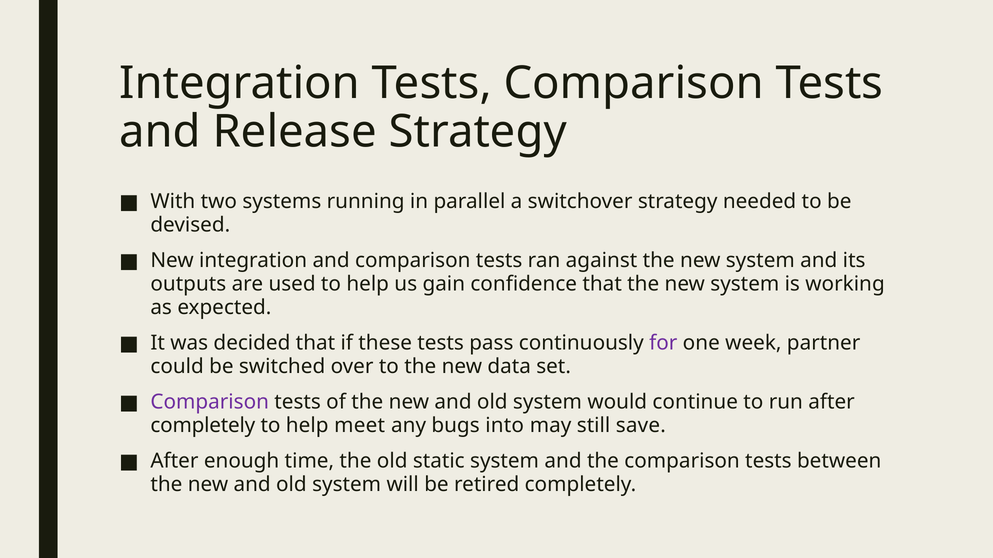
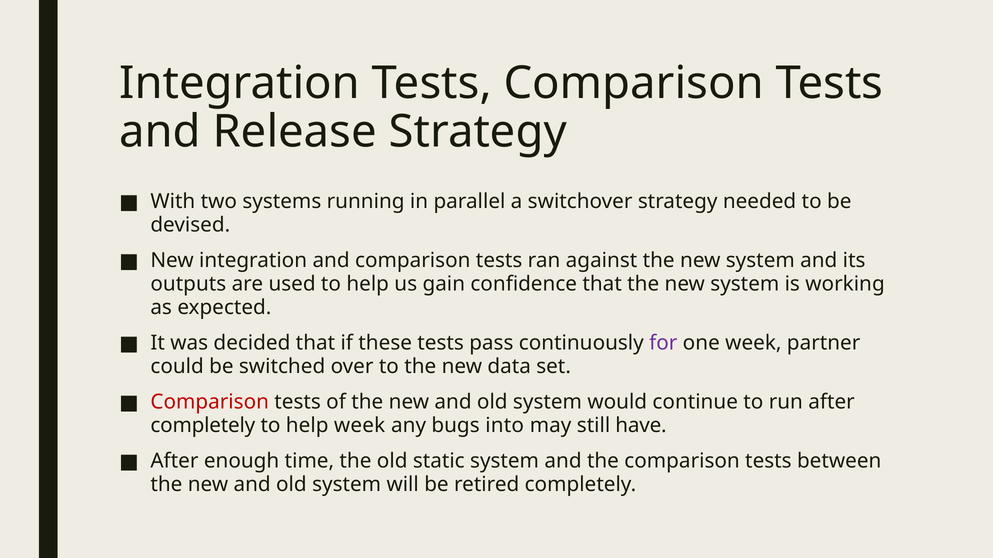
Comparison at (210, 402) colour: purple -> red
help meet: meet -> week
save: save -> have
